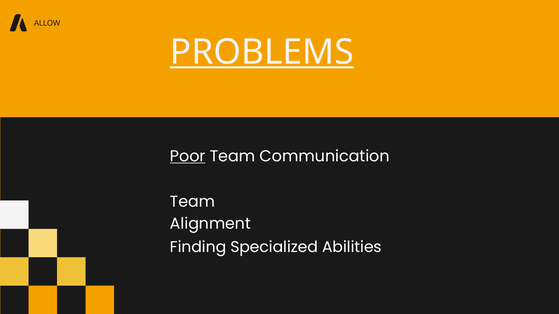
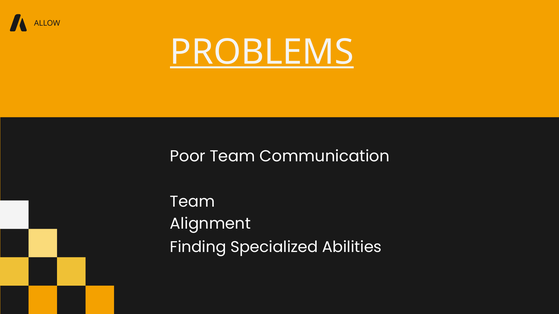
Poor underline: present -> none
